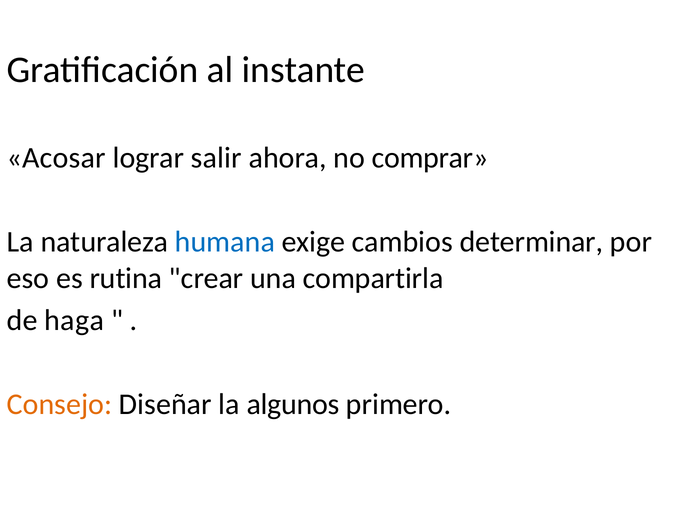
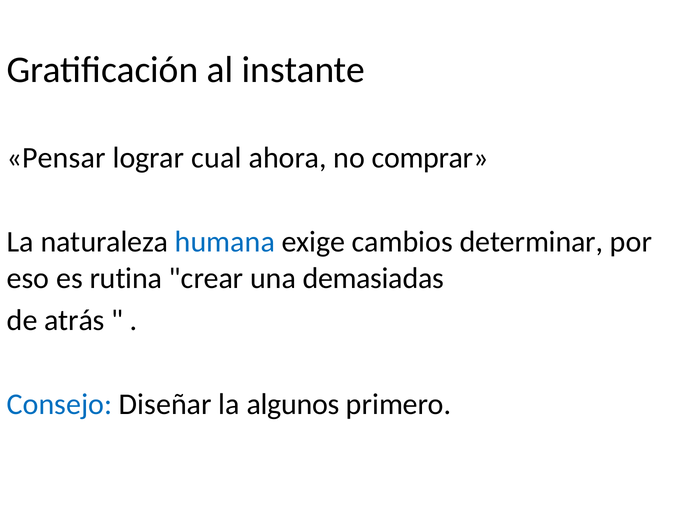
Acosar: Acosar -> Pensar
salir: salir -> cual
compartirla: compartirla -> demasiadas
haga: haga -> atrás
Consejo colour: orange -> blue
